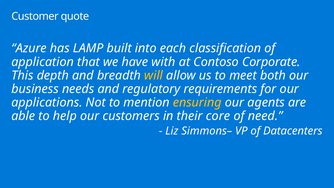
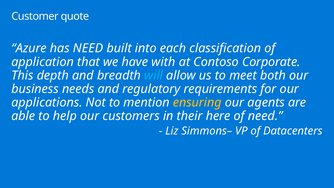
has LAMP: LAMP -> NEED
will colour: yellow -> light blue
core: core -> here
